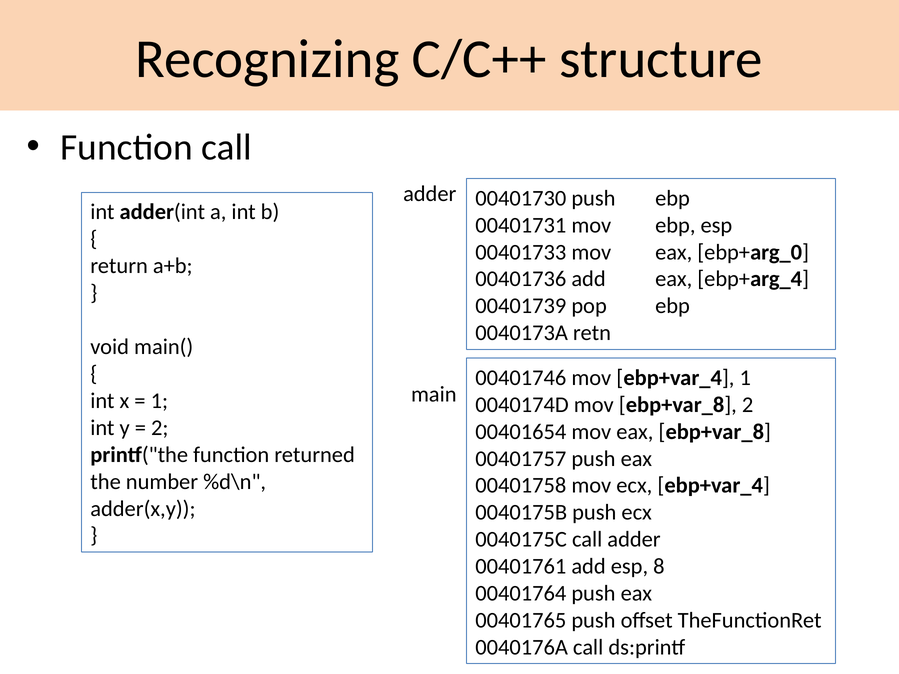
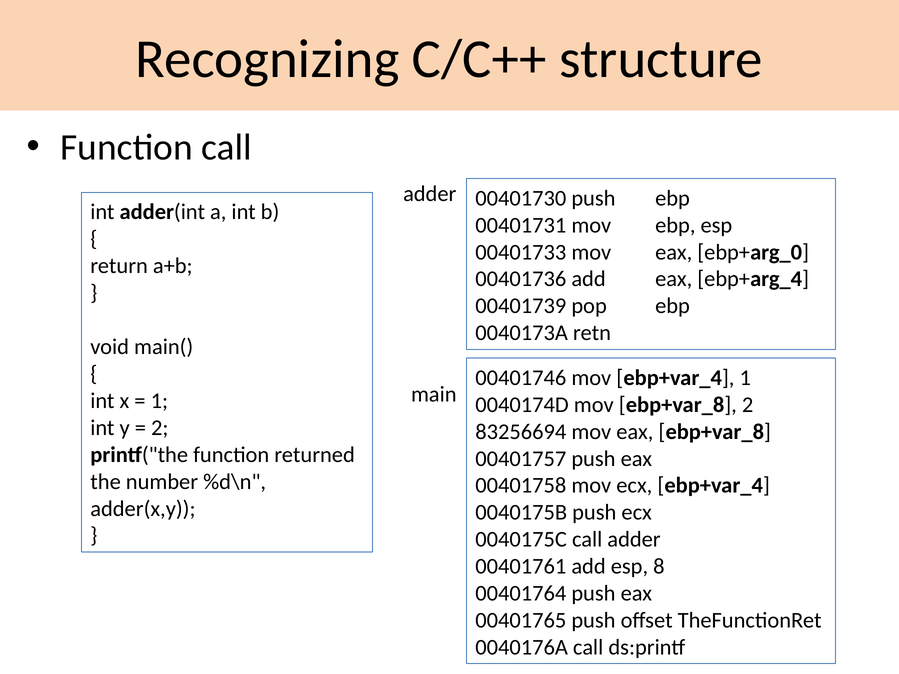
00401654: 00401654 -> 83256694
